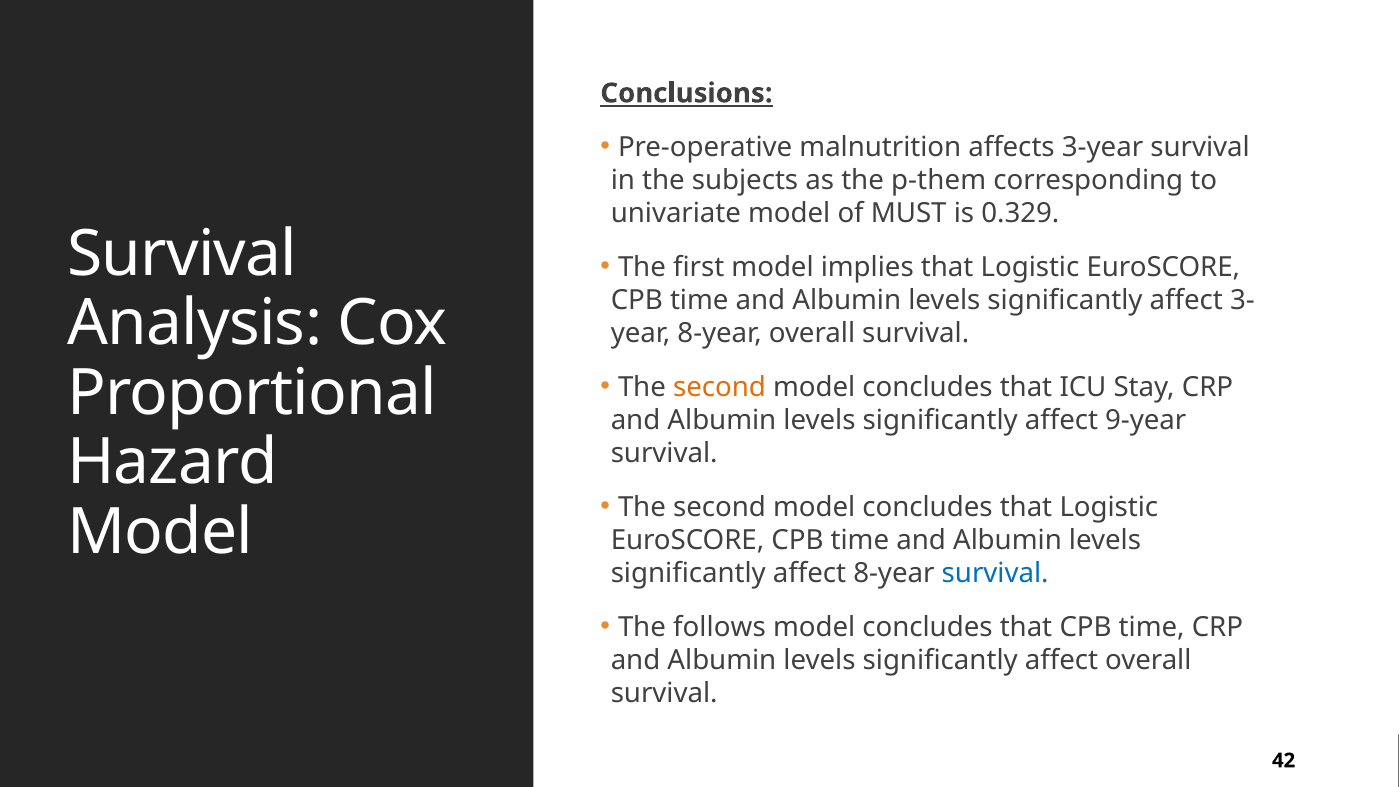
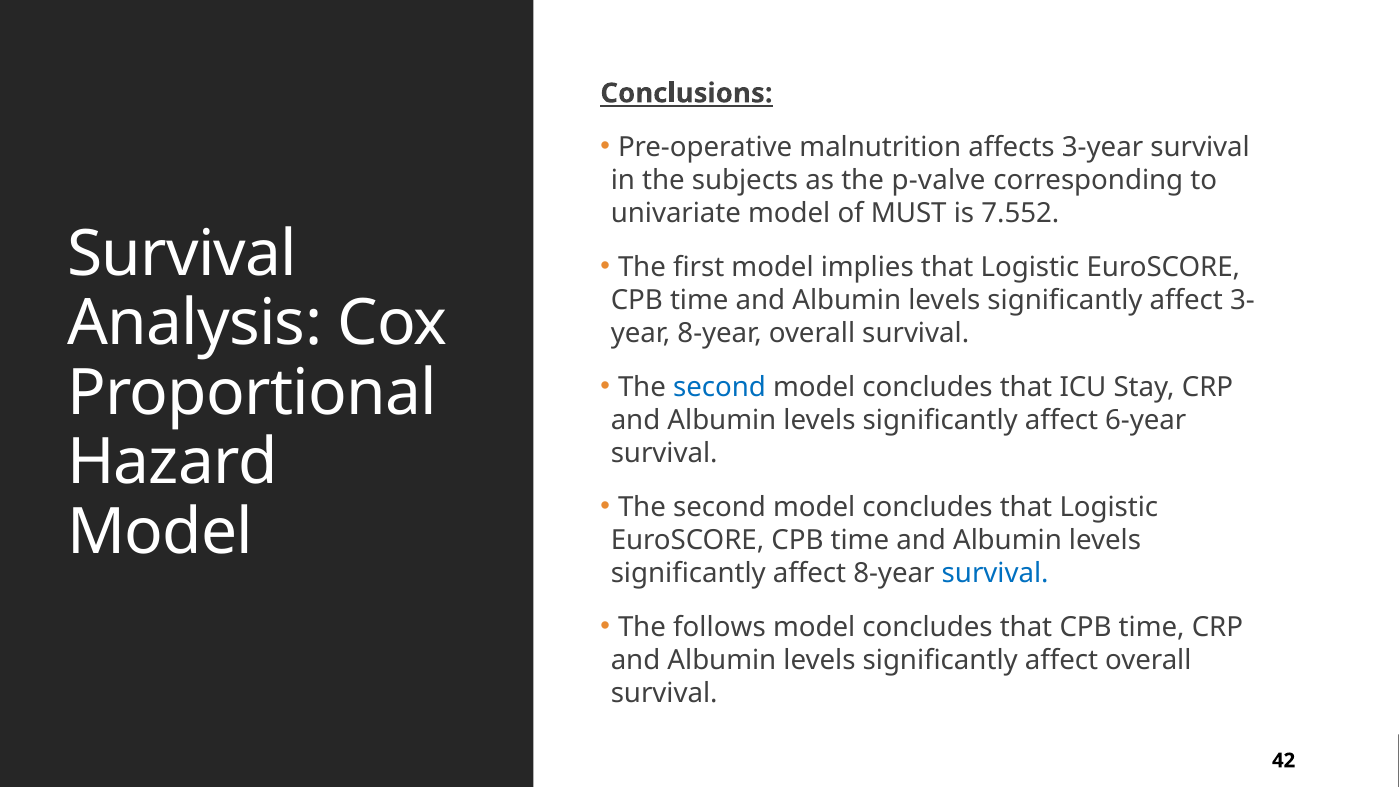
p-them: p-them -> p-valve
0.329: 0.329 -> 7.552
second at (719, 387) colour: orange -> blue
9-year: 9-year -> 6-year
